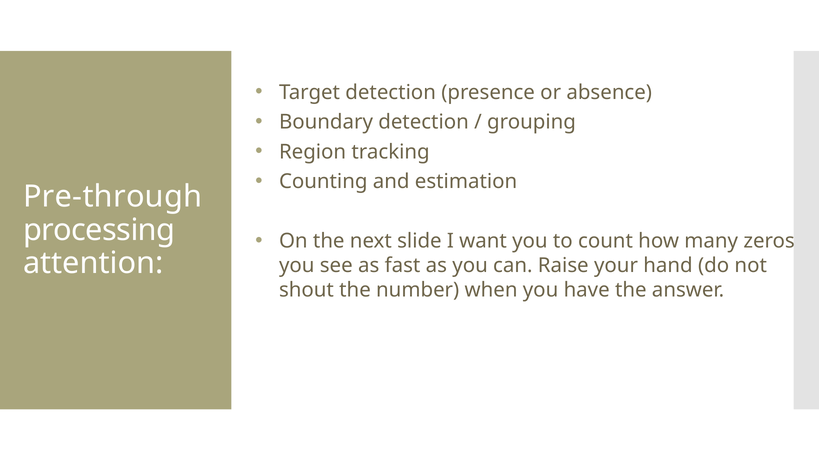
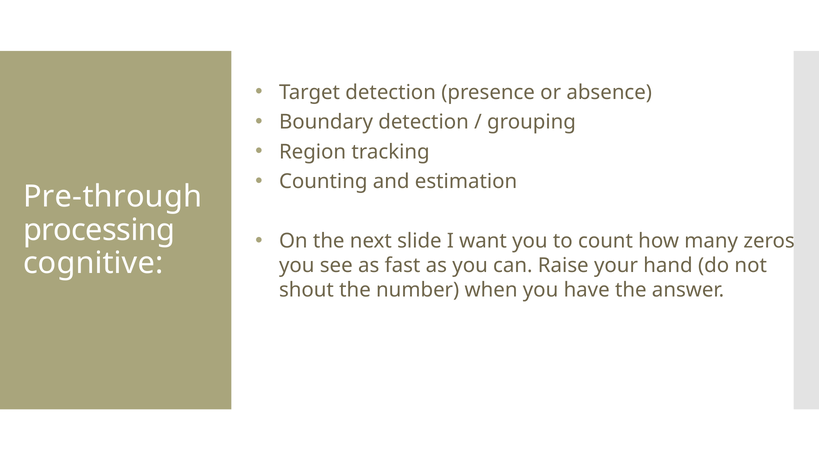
attention: attention -> cognitive
